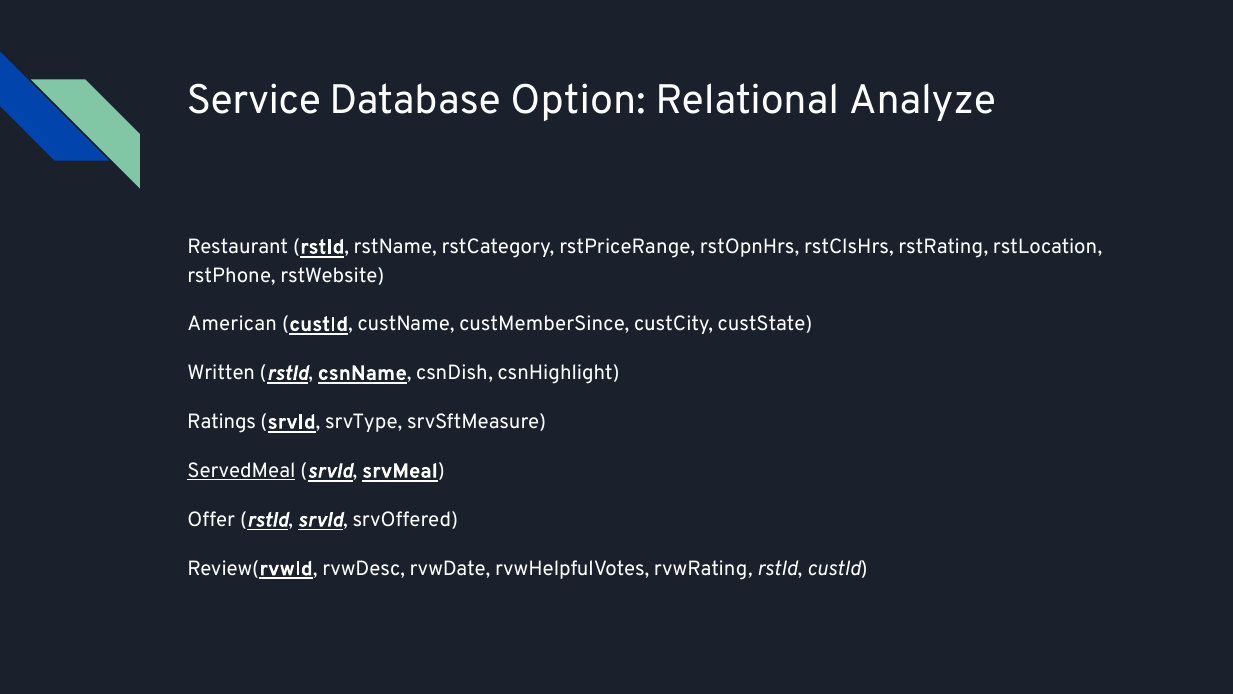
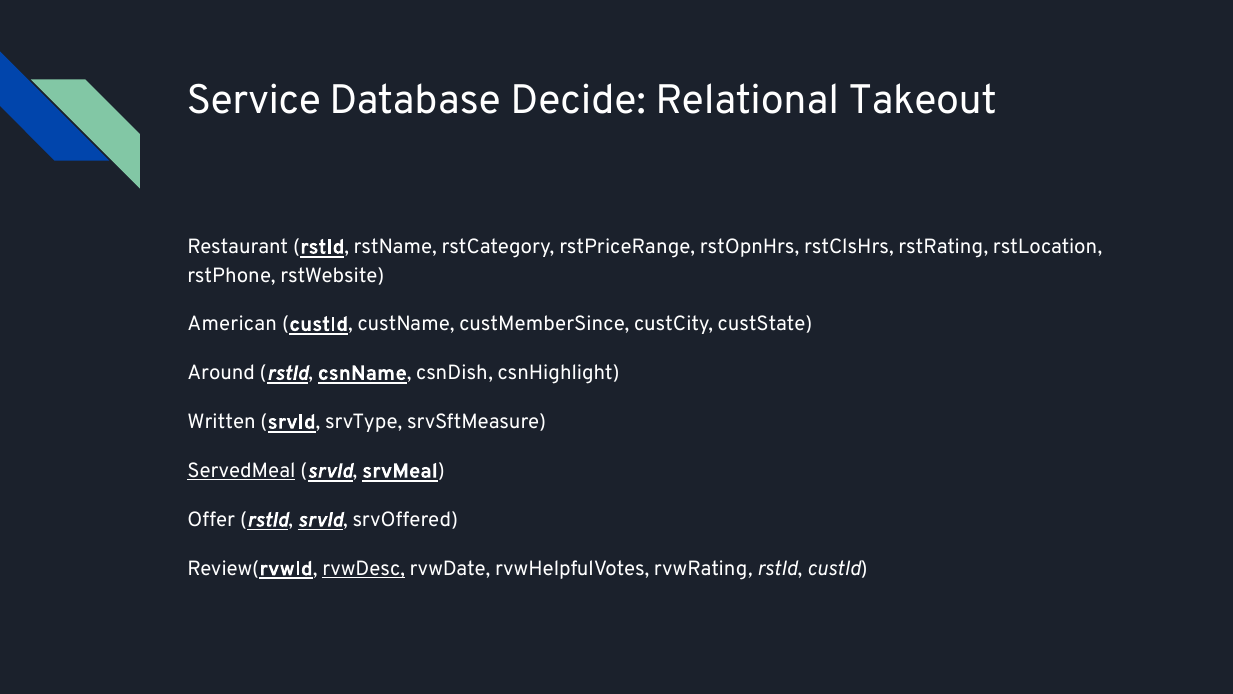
Option: Option -> Decide
Analyze: Analyze -> Takeout
Written: Written -> Around
Ratings: Ratings -> Written
rvwDesc underline: none -> present
